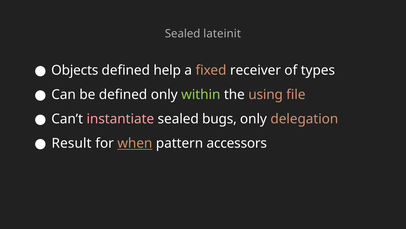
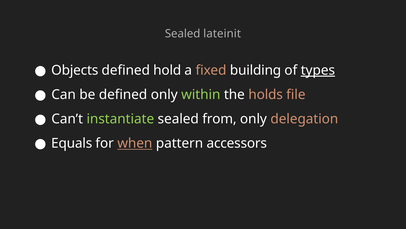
help: help -> hold
receiver: receiver -> building
types underline: none -> present
using: using -> holds
instantiate colour: pink -> light green
bugs: bugs -> from
Result: Result -> Equals
